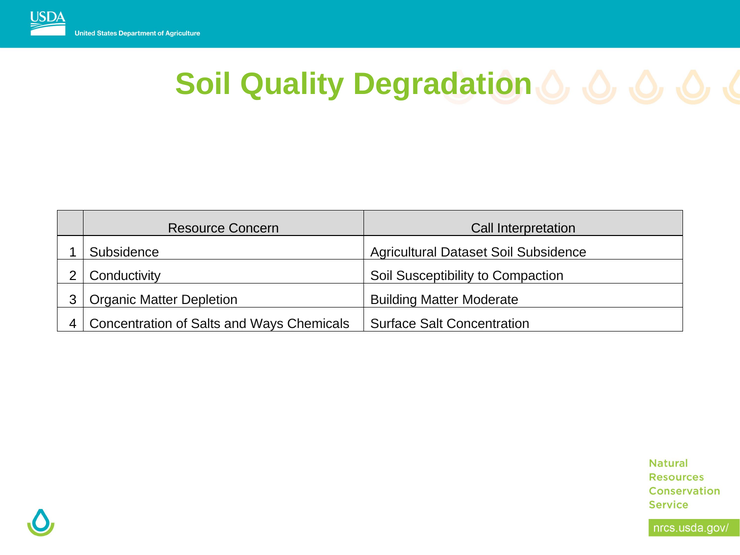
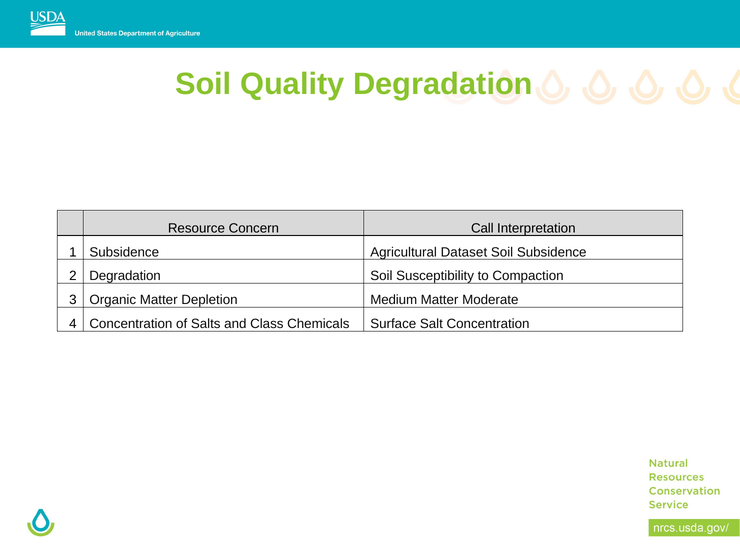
2 Conductivity: Conductivity -> Degradation
Building: Building -> Medium
Ways: Ways -> Class
